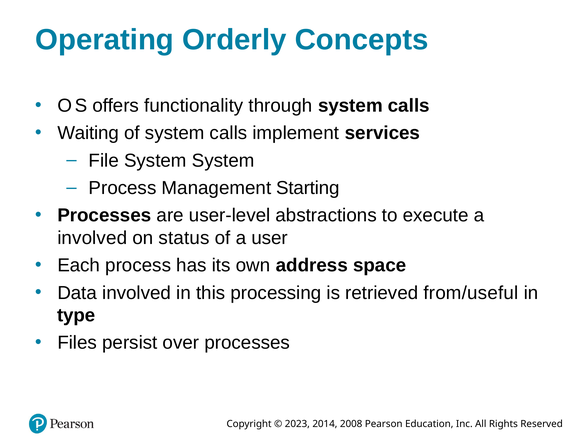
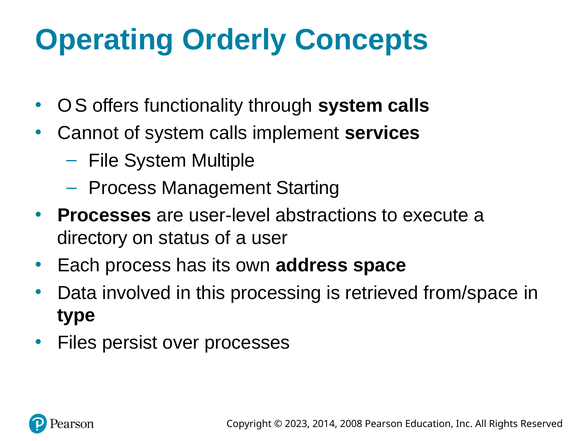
Waiting: Waiting -> Cannot
System System: System -> Multiple
involved at (92, 238): involved -> directory
from/useful: from/useful -> from/space
